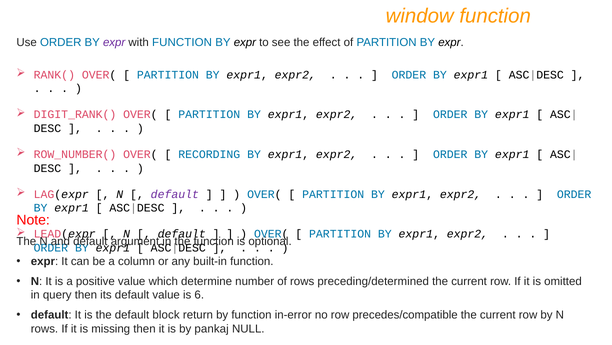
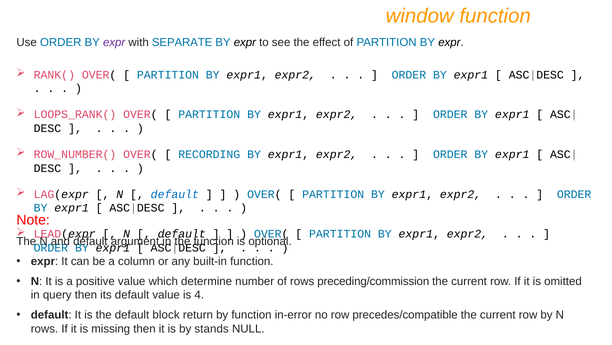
with FUNCTION: FUNCTION -> SEPARATE
DIGIT_RANK(: DIGIT_RANK( -> LOOPS_RANK(
default at (175, 194) colour: purple -> blue
preceding/determined: preceding/determined -> preceding/commission
6: 6 -> 4
pankaj: pankaj -> stands
